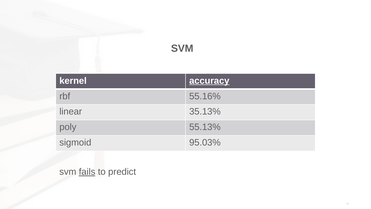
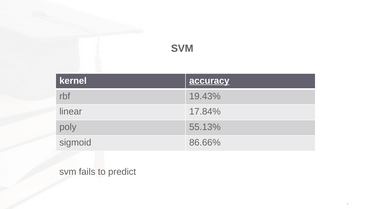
55.16%: 55.16% -> 19.43%
35.13%: 35.13% -> 17.84%
95.03%: 95.03% -> 86.66%
fails underline: present -> none
